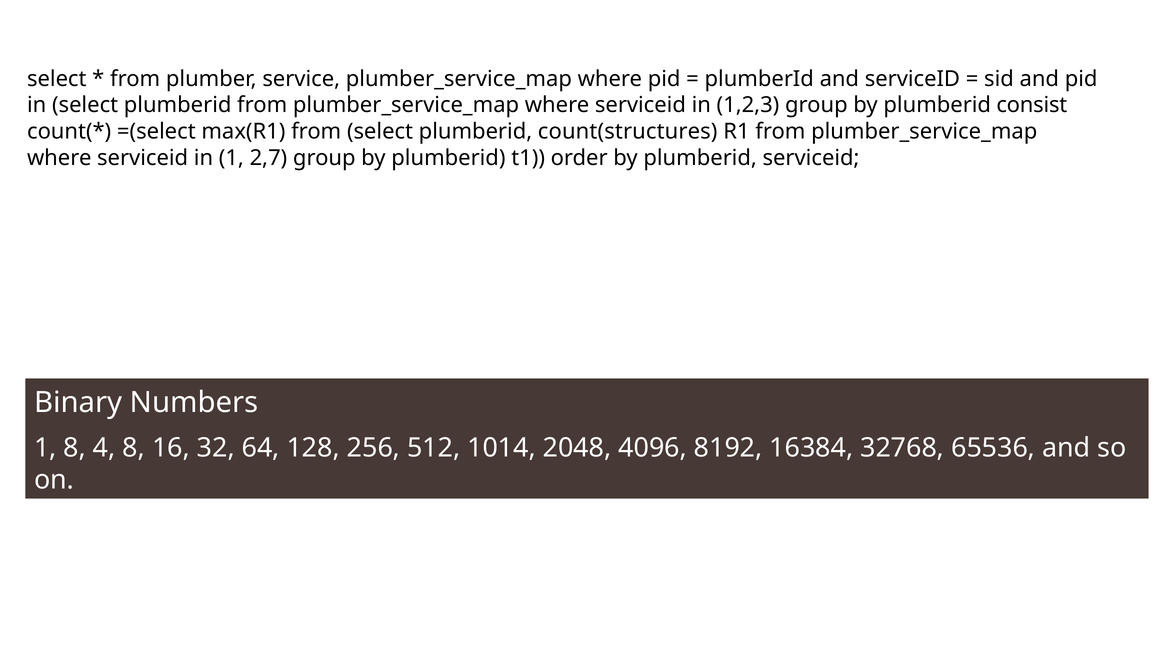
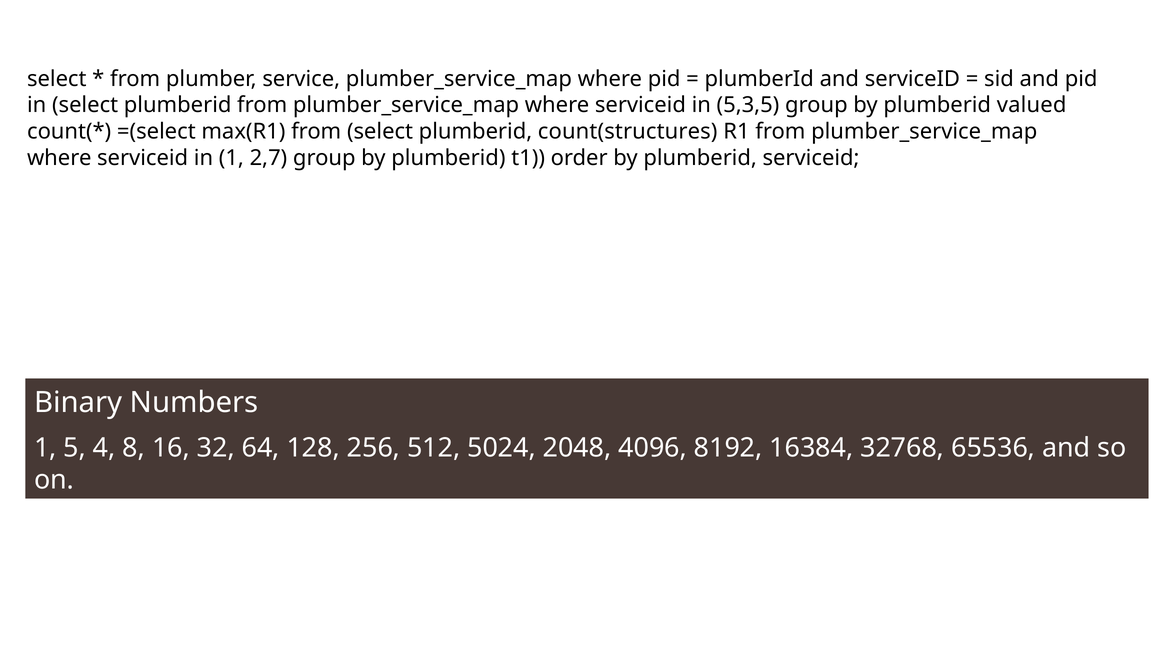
1,2,3: 1,2,3 -> 5,3,5
consist: consist -> valued
1 8: 8 -> 5
1014: 1014 -> 5024
